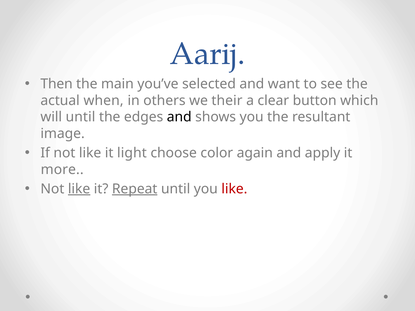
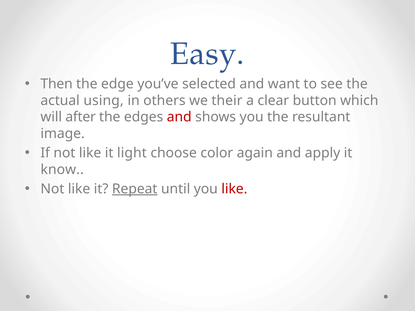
Aarij: Aarij -> Easy
main: main -> edge
when: when -> using
will until: until -> after
and at (179, 117) colour: black -> red
more: more -> know
like at (79, 189) underline: present -> none
